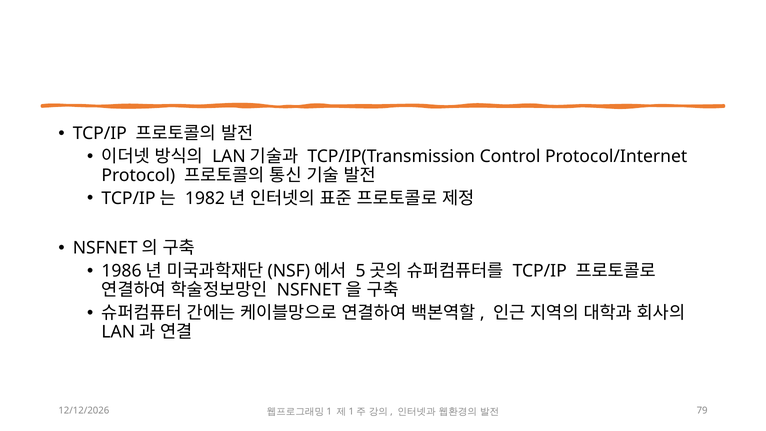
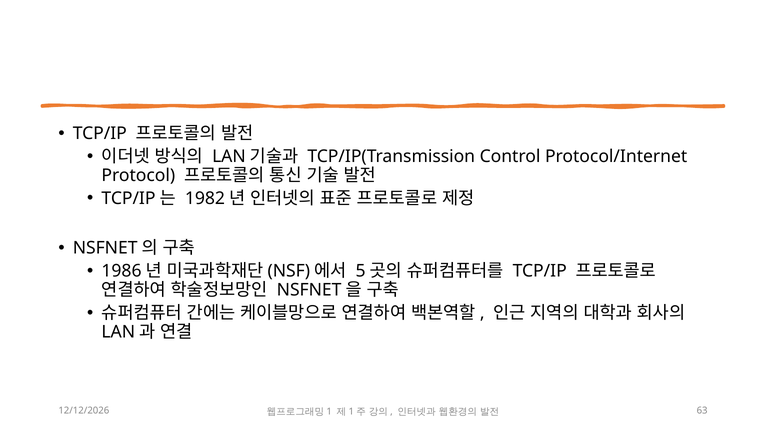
79: 79 -> 63
